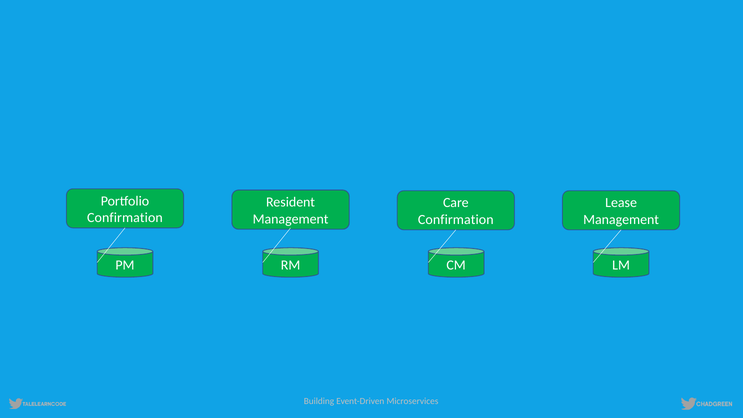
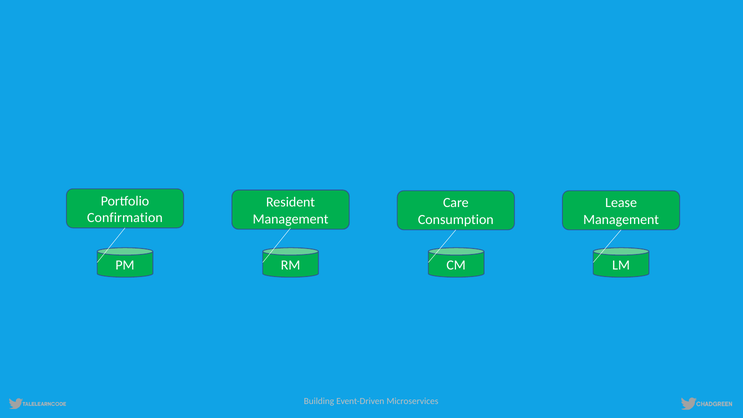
Confirmation at (456, 220): Confirmation -> Consumption
